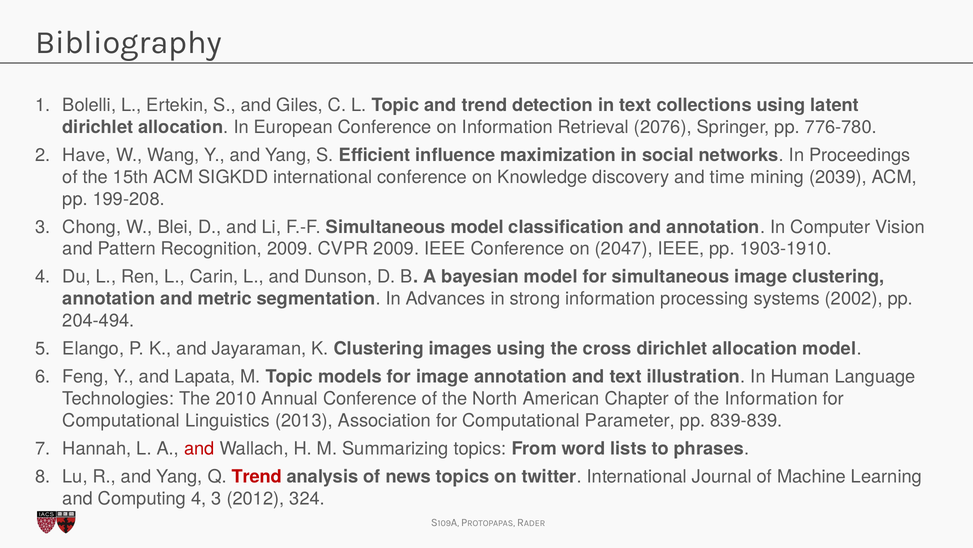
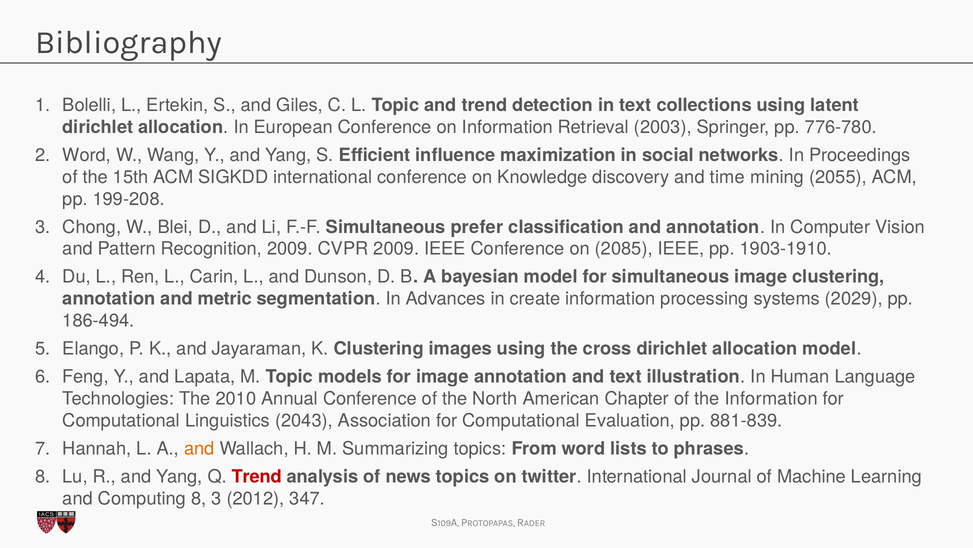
2076: 2076 -> 2003
2 Have: Have -> Word
2039: 2039 -> 2055
Simultaneous model: model -> prefer
2047: 2047 -> 2085
strong: strong -> create
2002: 2002 -> 2029
204-494: 204-494 -> 186-494
2013: 2013 -> 2043
Parameter: Parameter -> Evaluation
839-839: 839-839 -> 881-839
and at (199, 448) colour: red -> orange
Computing 4: 4 -> 8
324: 324 -> 347
